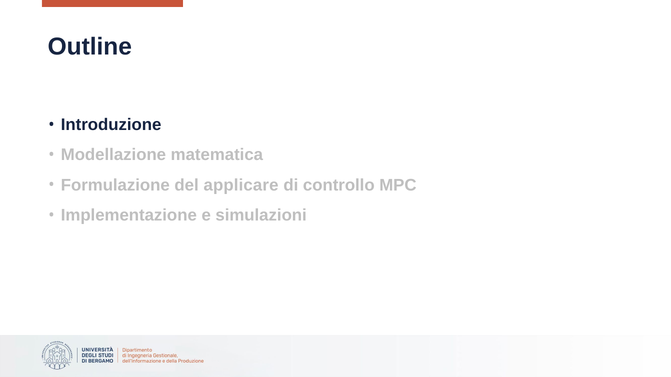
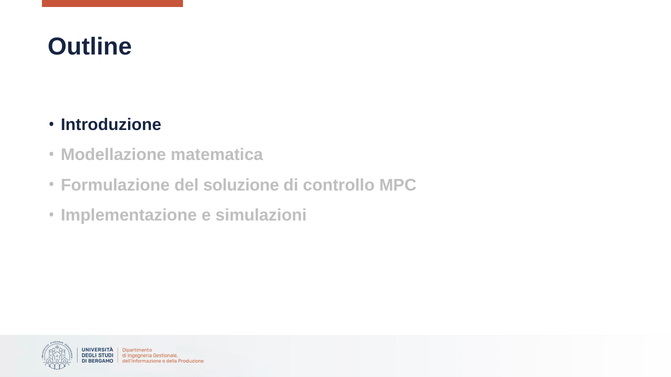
applicare: applicare -> soluzione
